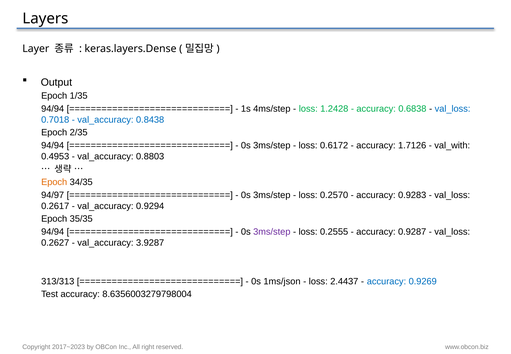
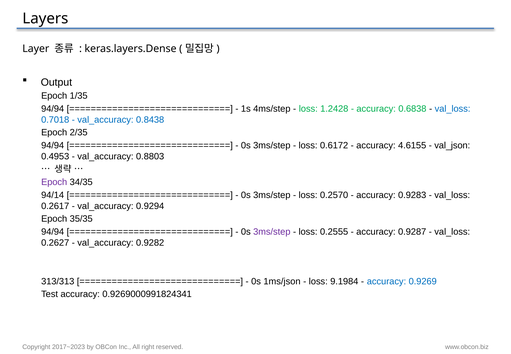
1.7126: 1.7126 -> 4.6155
val_with: val_with -> val_json
Epoch at (54, 182) colour: orange -> purple
94/97: 94/97 -> 94/14
3.9287: 3.9287 -> 0.9282
2.4437: 2.4437 -> 9.1984
8.6356003279798004: 8.6356003279798004 -> 0.9269000991824341
